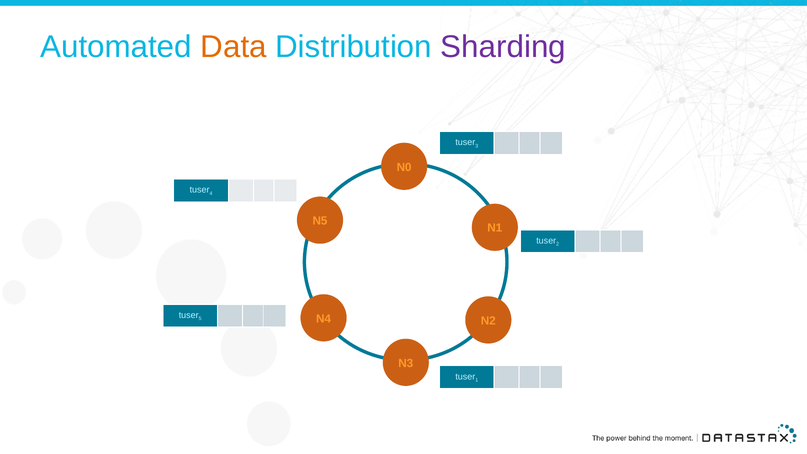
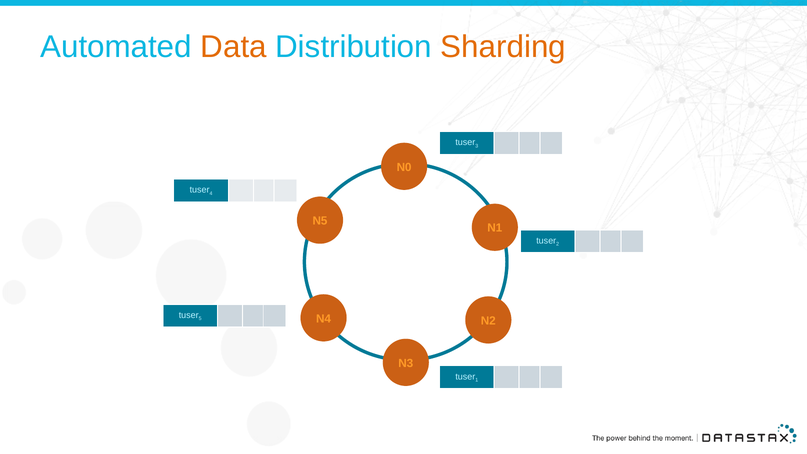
Sharding colour: purple -> orange
